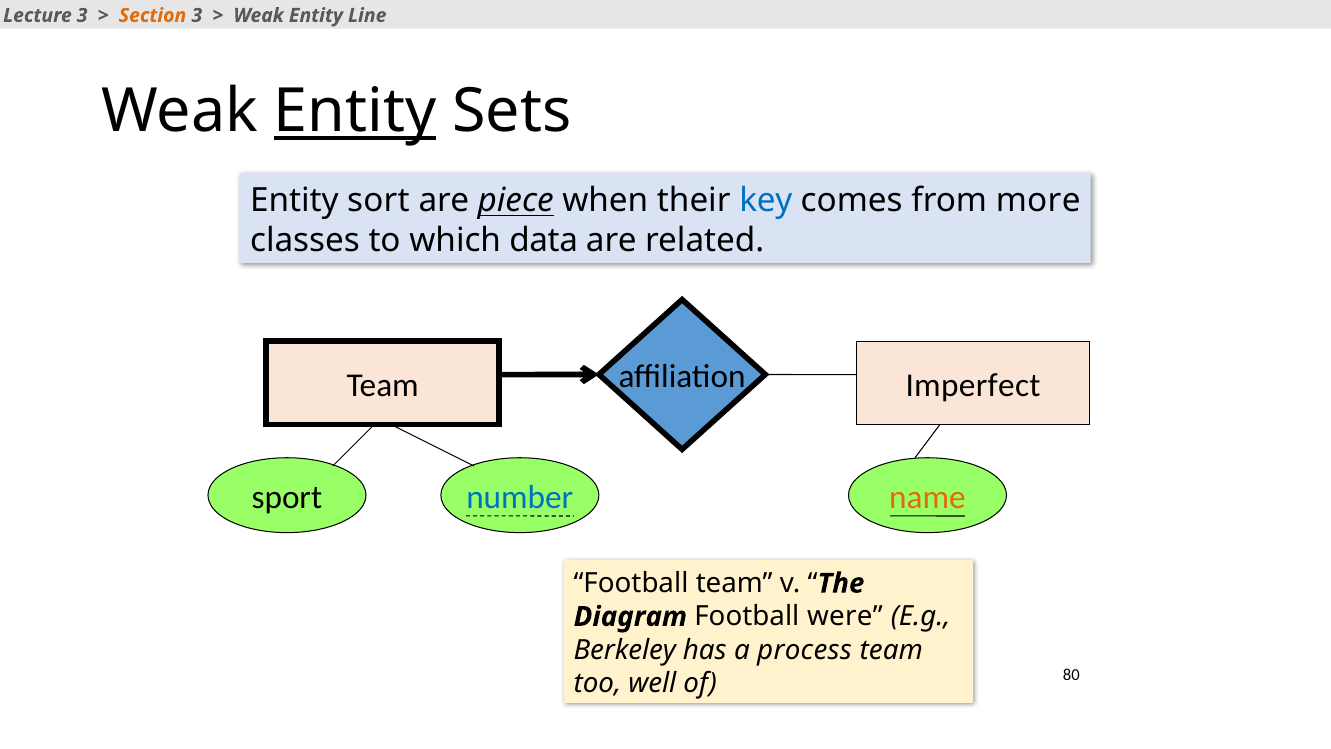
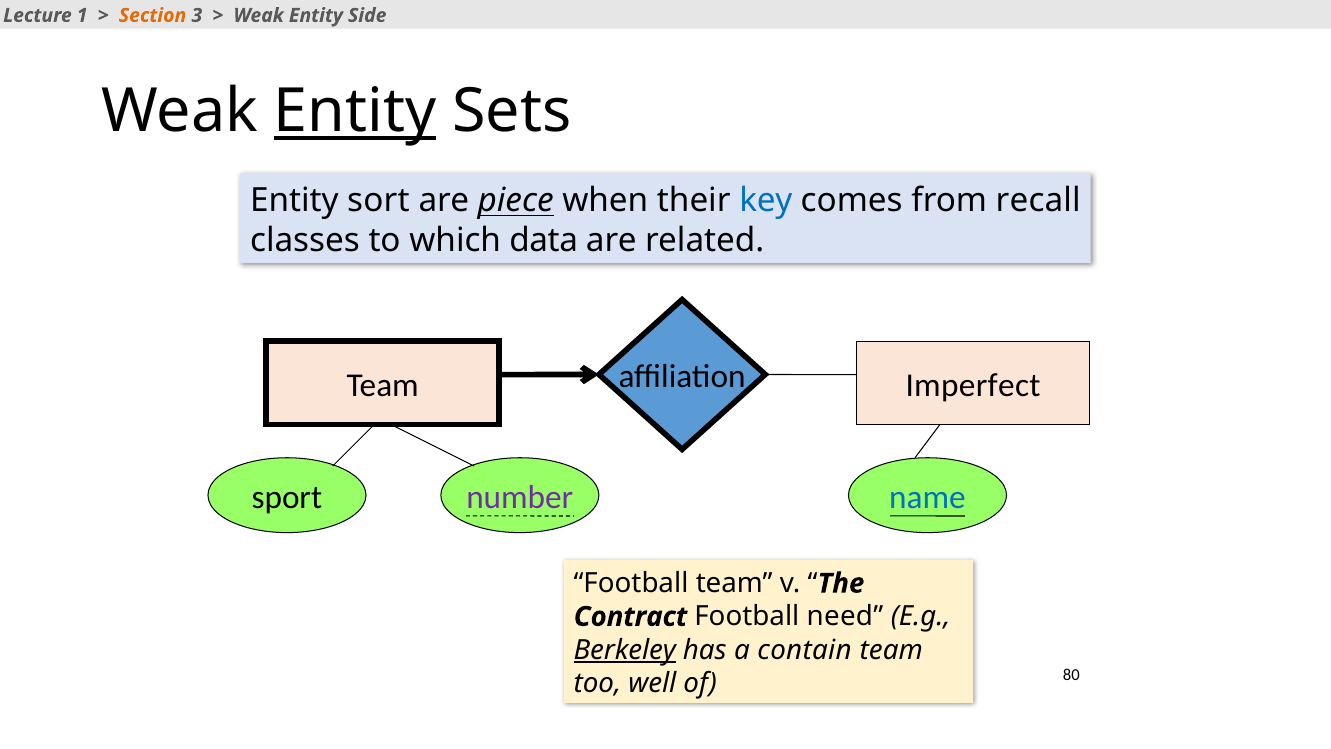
Lecture 3: 3 -> 1
Line: Line -> Side
more: more -> recall
number colour: blue -> purple
name colour: orange -> blue
Diagram: Diagram -> Contract
were: were -> need
Berkeley underline: none -> present
process: process -> contain
